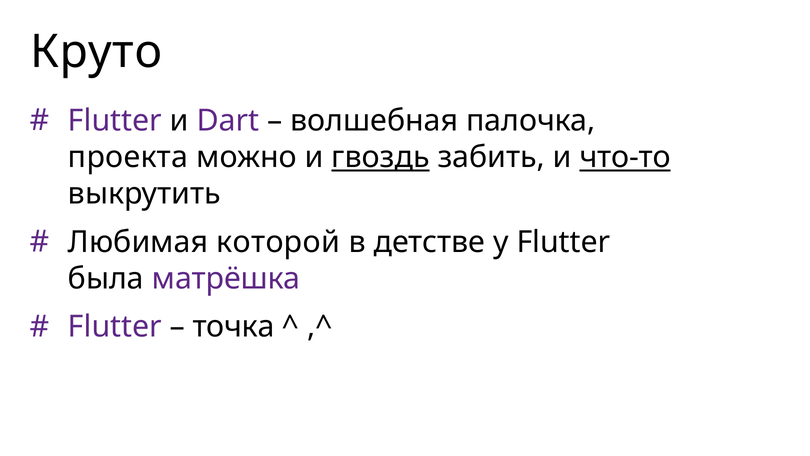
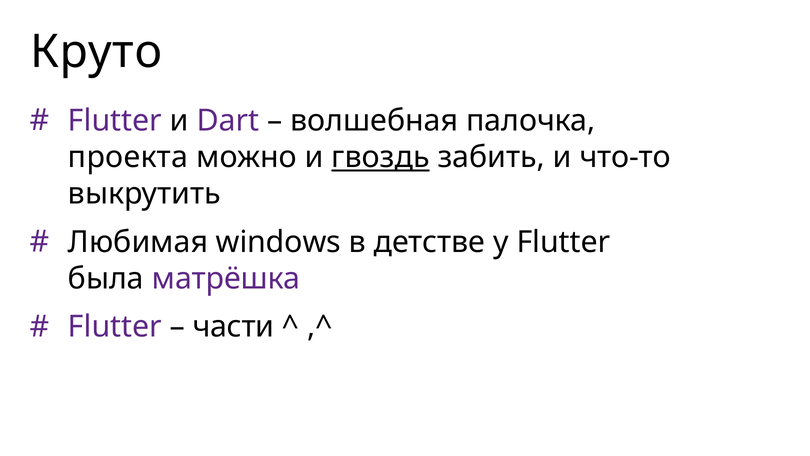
что-то underline: present -> none
которой: которой -> windows
точка: точка -> части
